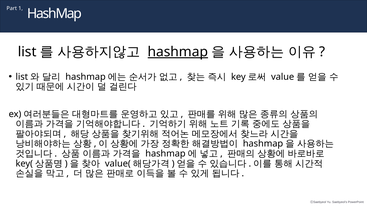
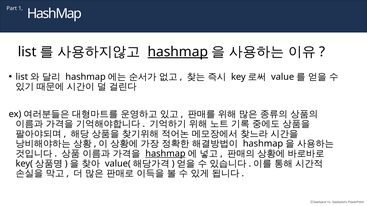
hashmap at (165, 154) underline: none -> present
